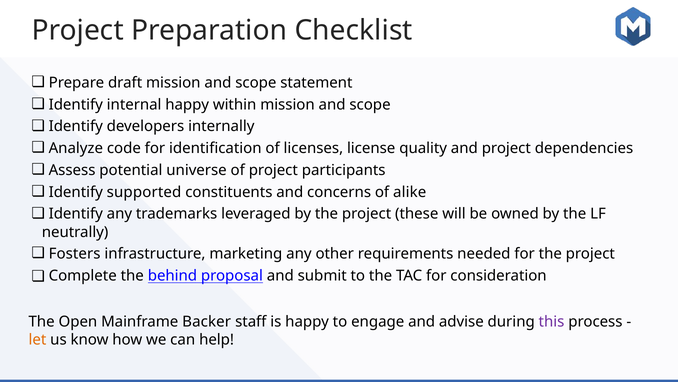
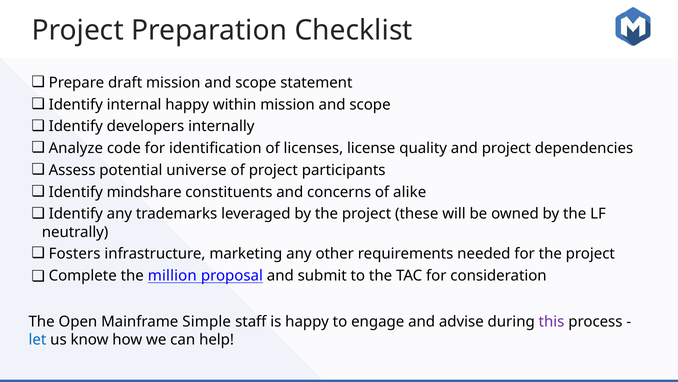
supported: supported -> mindshare
behind: behind -> million
Backer: Backer -> Simple
let colour: orange -> blue
